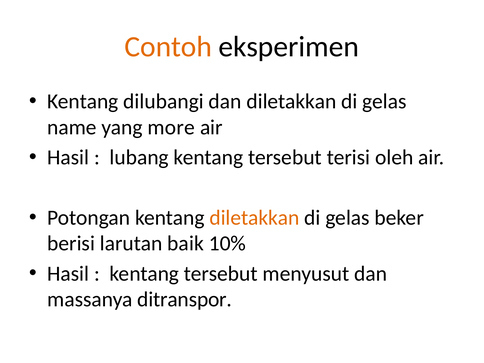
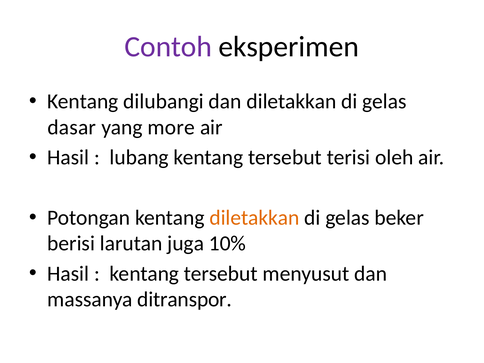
Contoh colour: orange -> purple
name: name -> dasar
baik: baik -> juga
